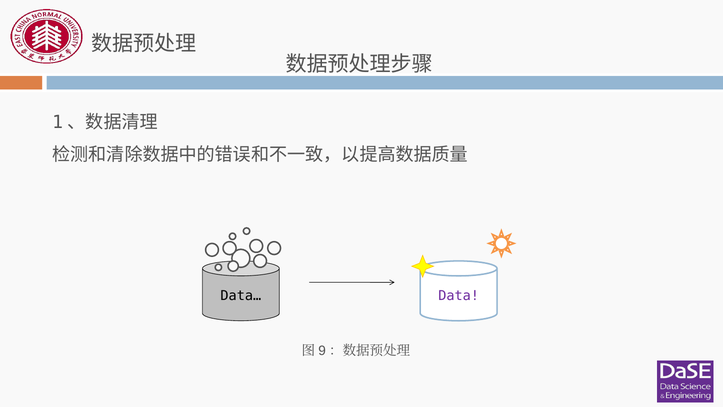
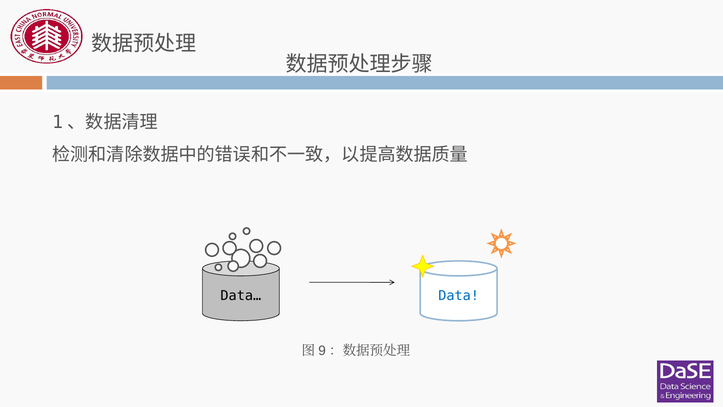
Data colour: purple -> blue
